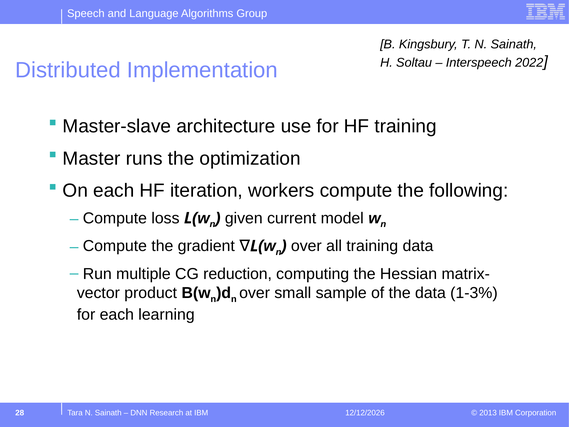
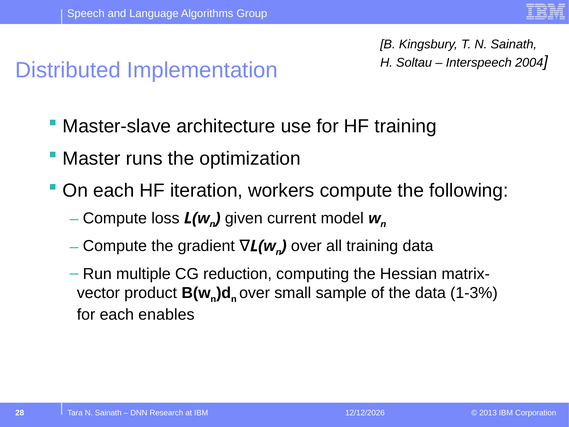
2022: 2022 -> 2004
learning: learning -> enables
